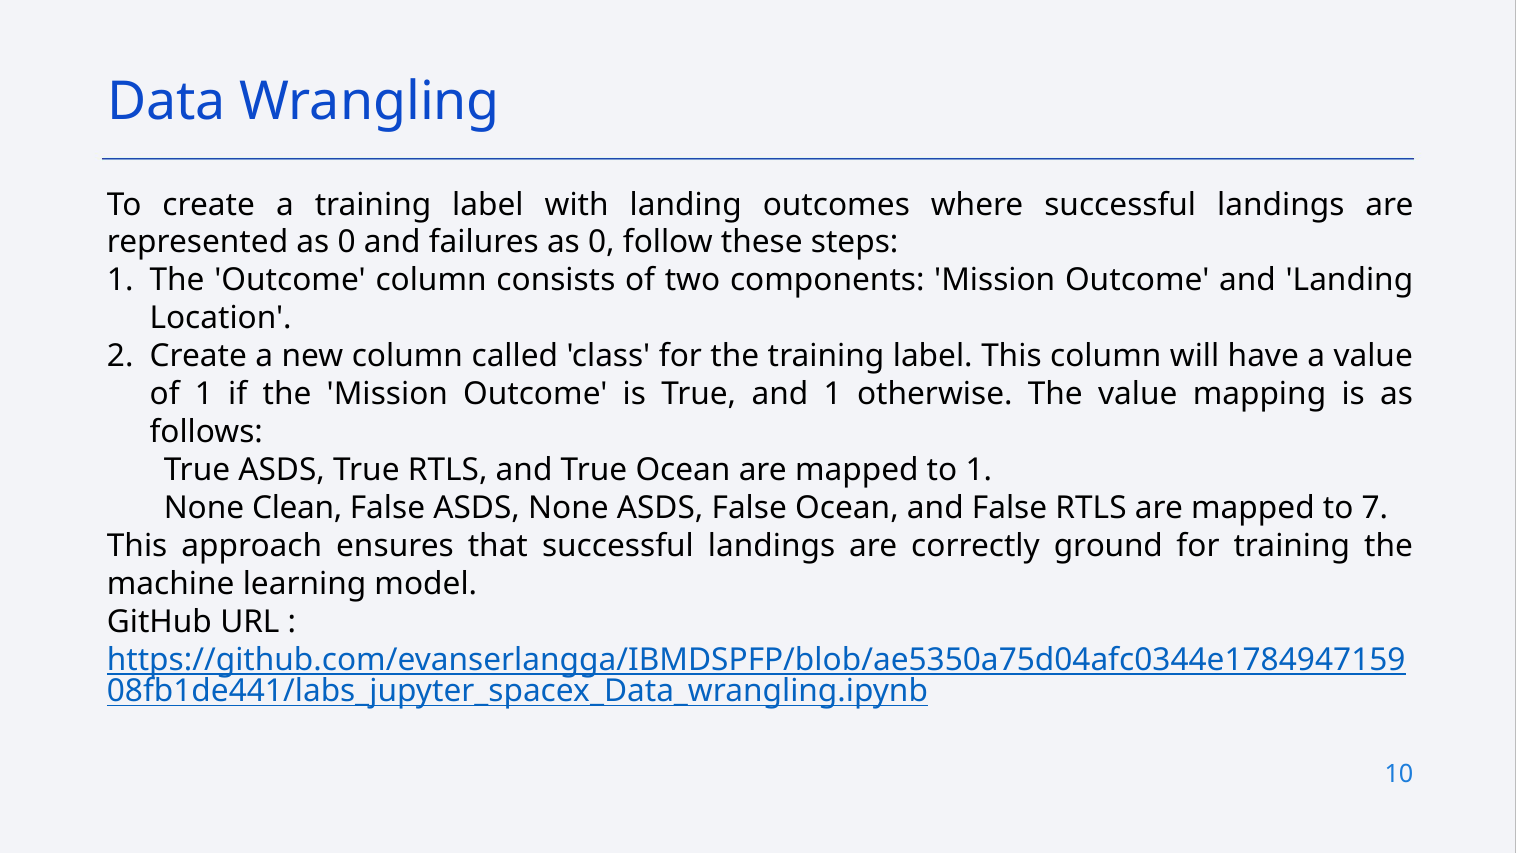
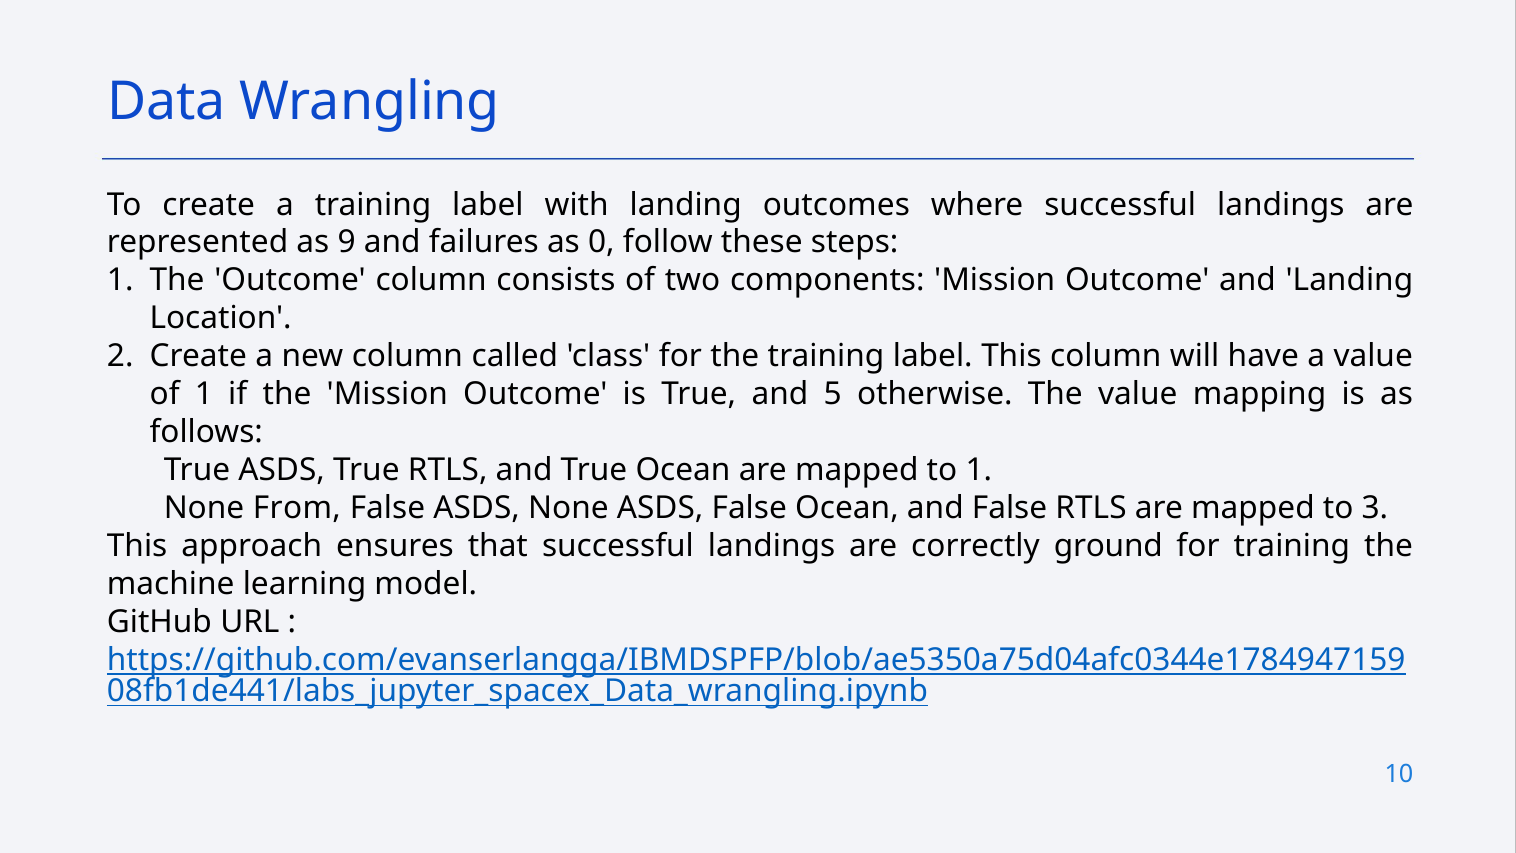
represented as 0: 0 -> 9
and 1: 1 -> 5
Clean: Clean -> From
7: 7 -> 3
